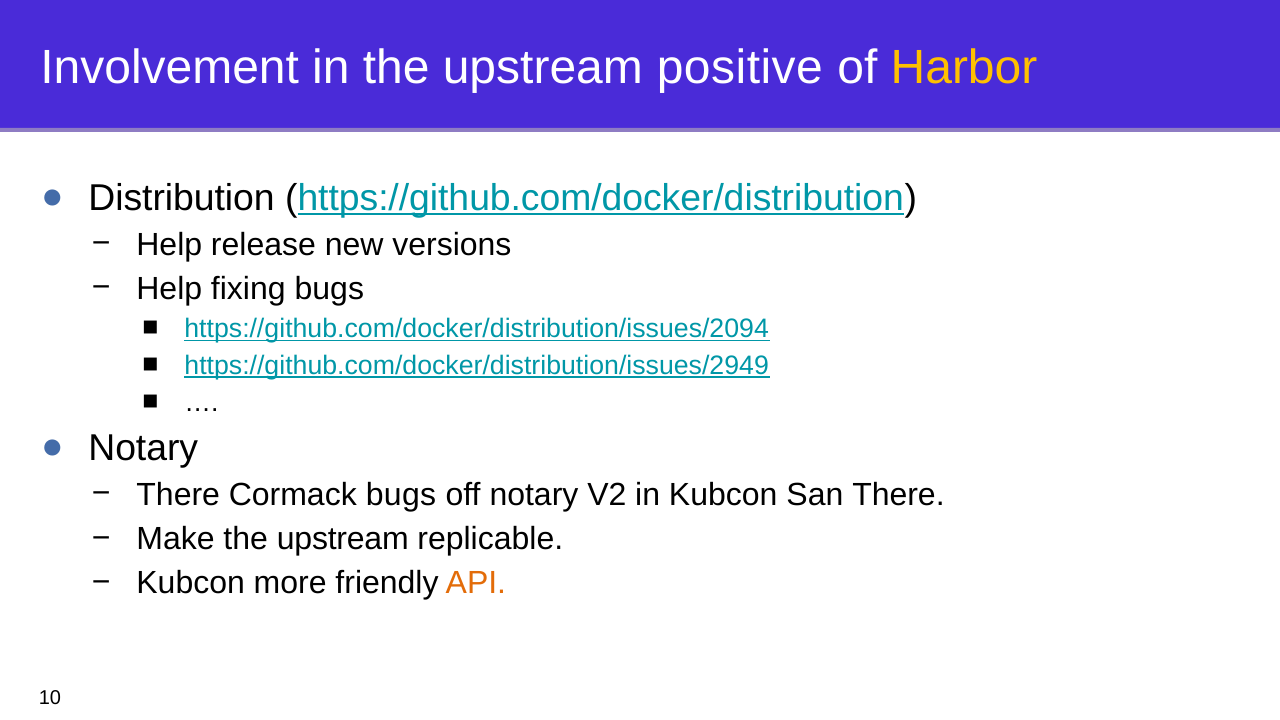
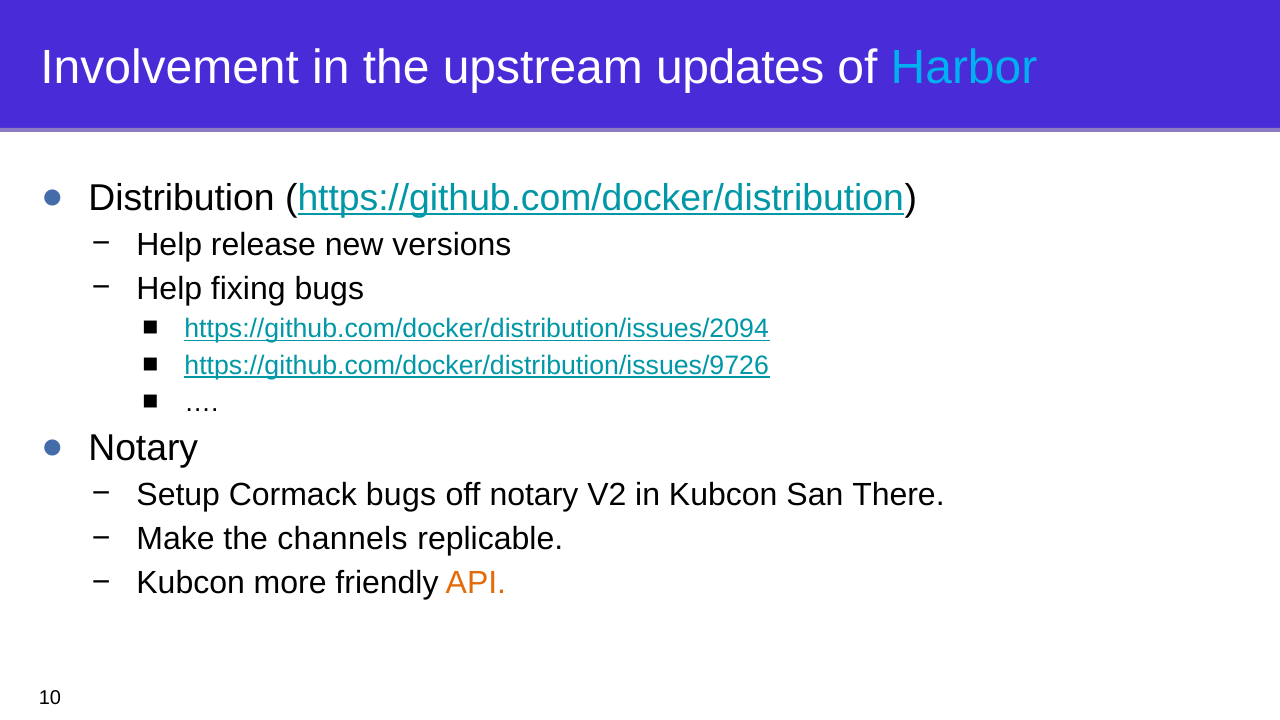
positive: positive -> updates
Harbor colour: yellow -> light blue
https://github.com/docker/distribution/issues/2949: https://github.com/docker/distribution/issues/2949 -> https://github.com/docker/distribution/issues/9726
There at (178, 495): There -> Setup
Make the upstream: upstream -> channels
